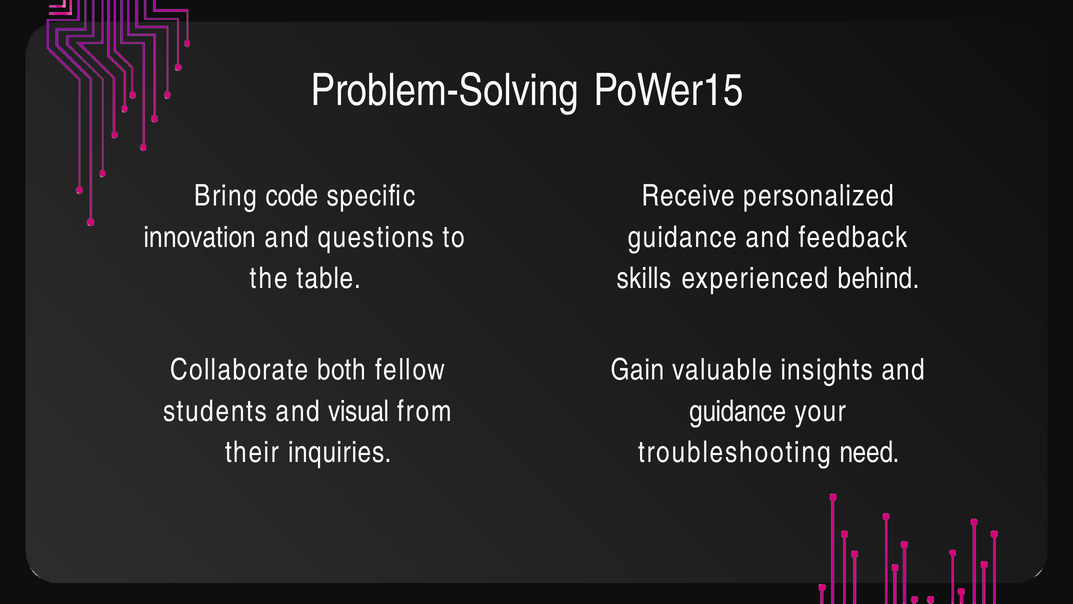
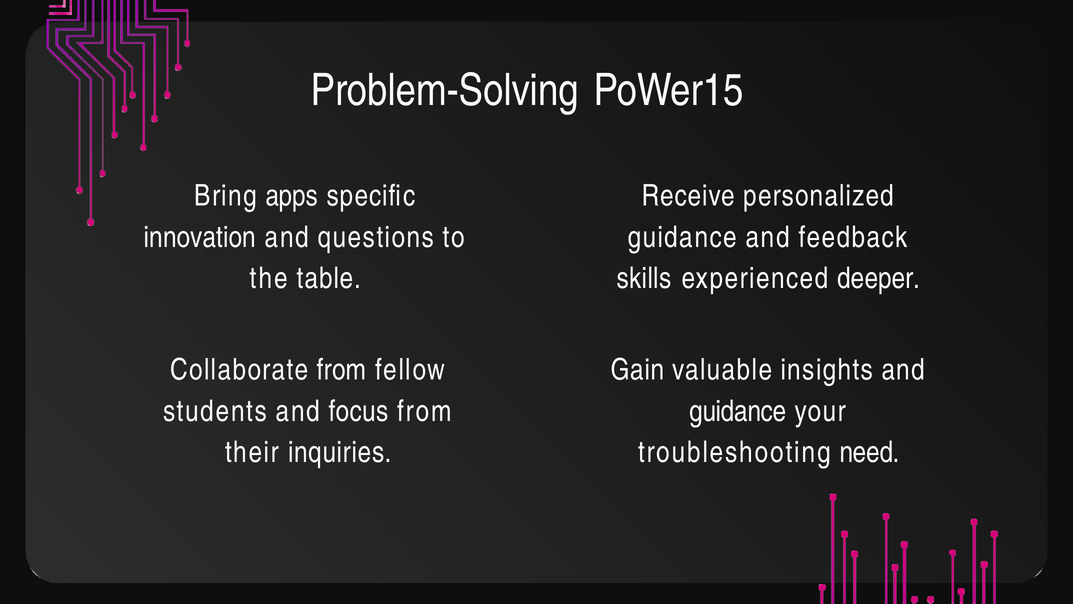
code: code -> apps
behind: behind -> deeper
Collaborate both: both -> from
visual: visual -> focus
